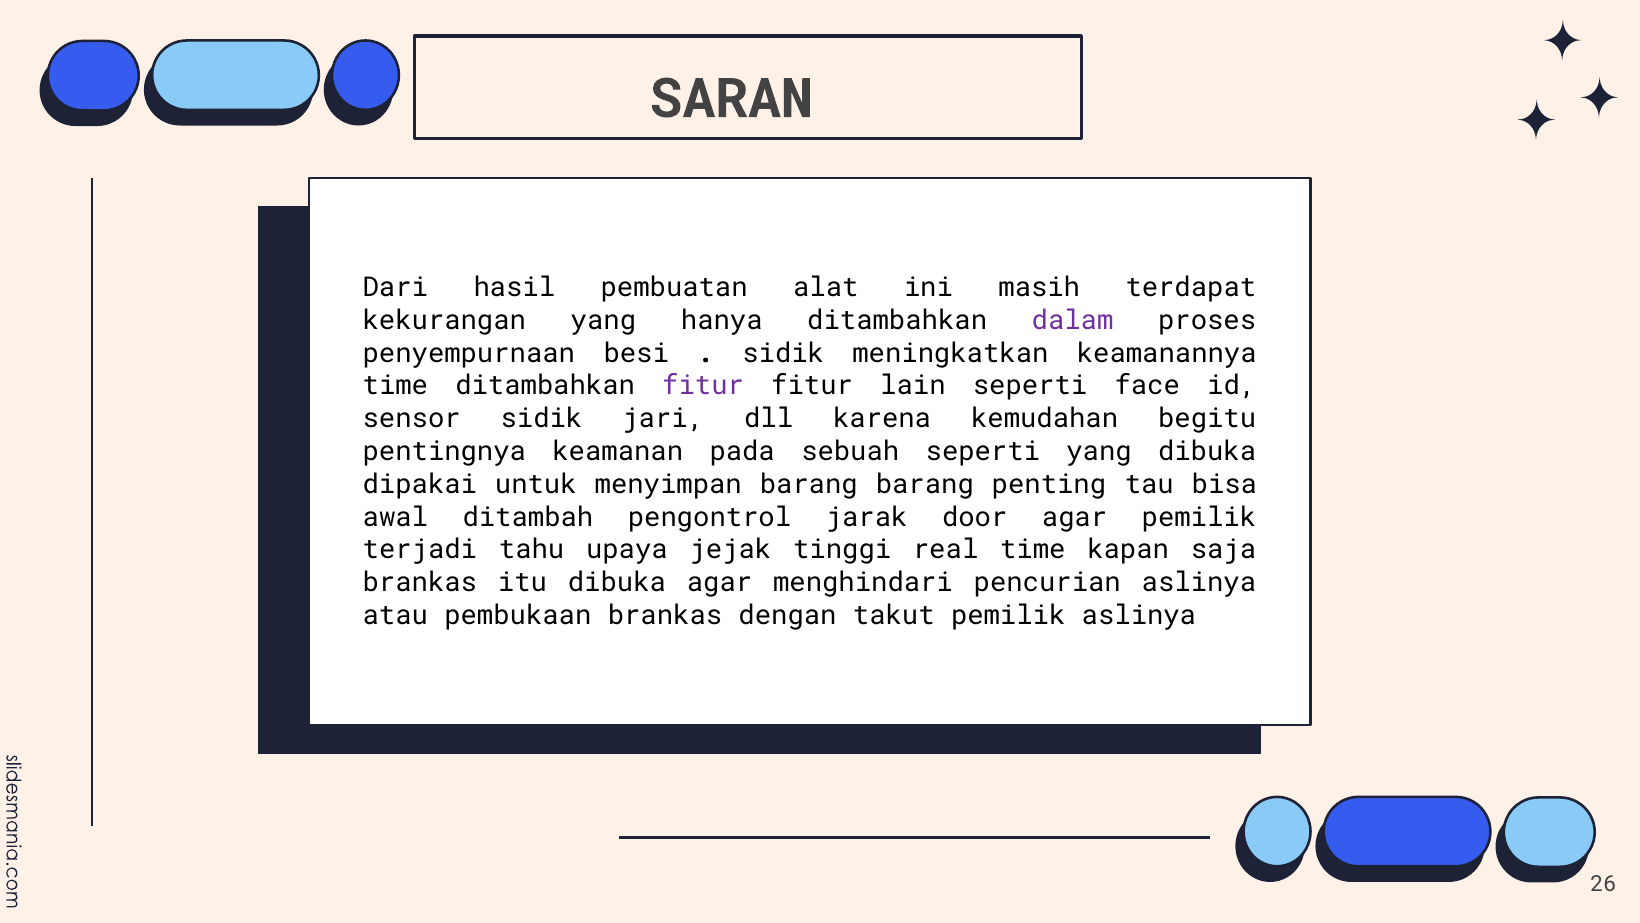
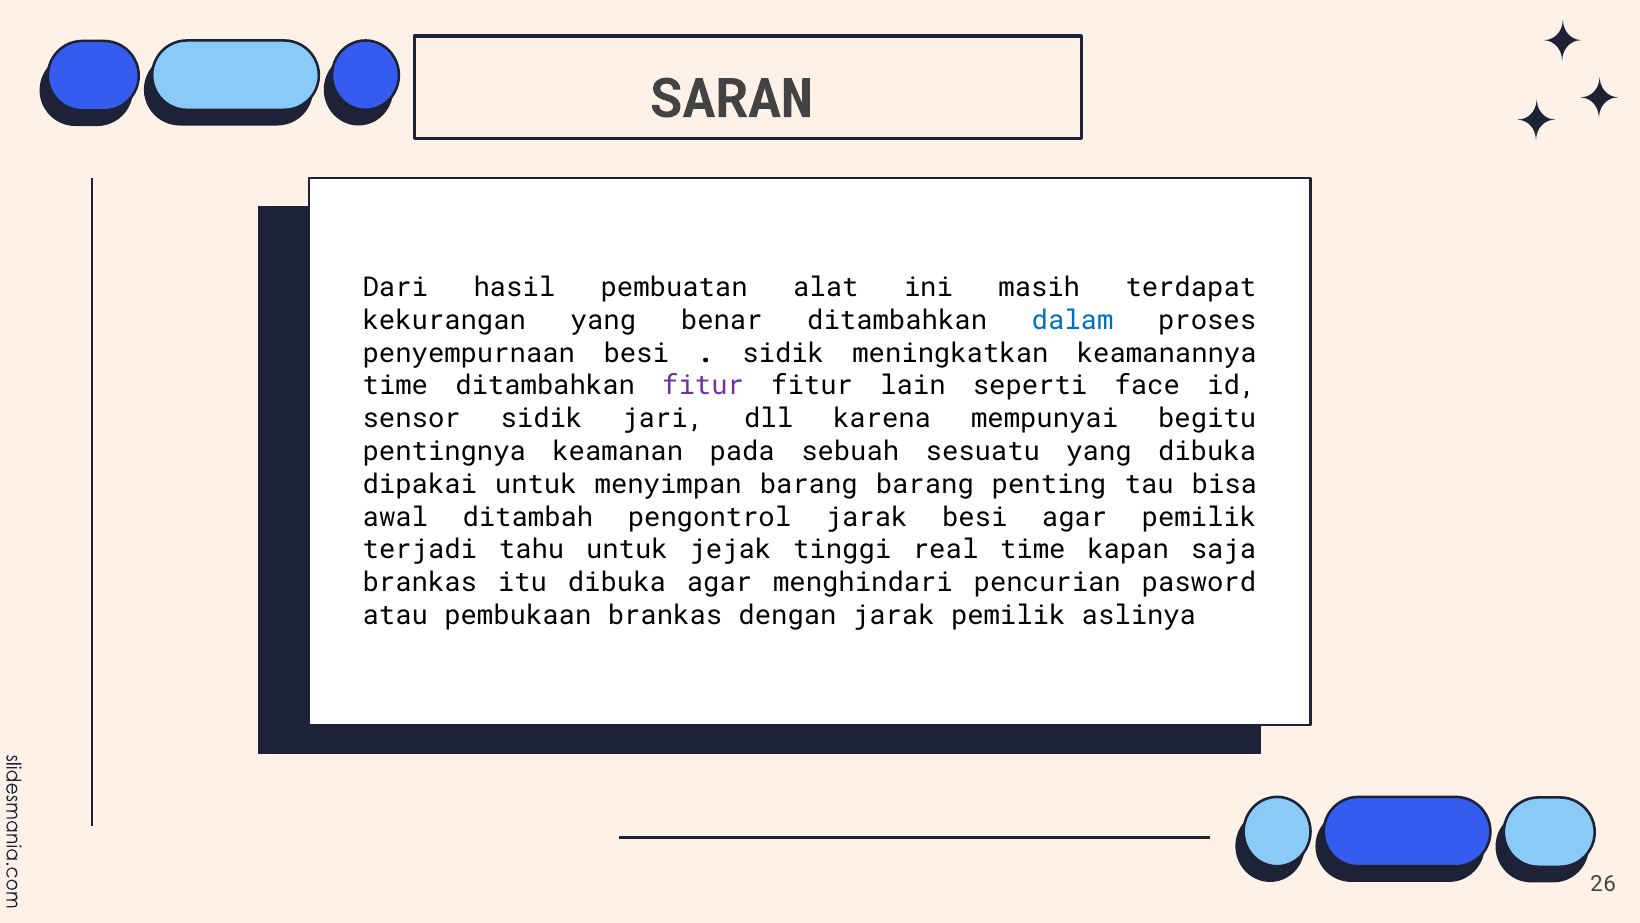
hanya: hanya -> benar
dalam colour: purple -> blue
kemudahan: kemudahan -> mempunyai
sebuah seperti: seperti -> sesuatu
jarak door: door -> besi
tahu upaya: upaya -> untuk
pencurian aslinya: aslinya -> pasword
dengan takut: takut -> jarak
